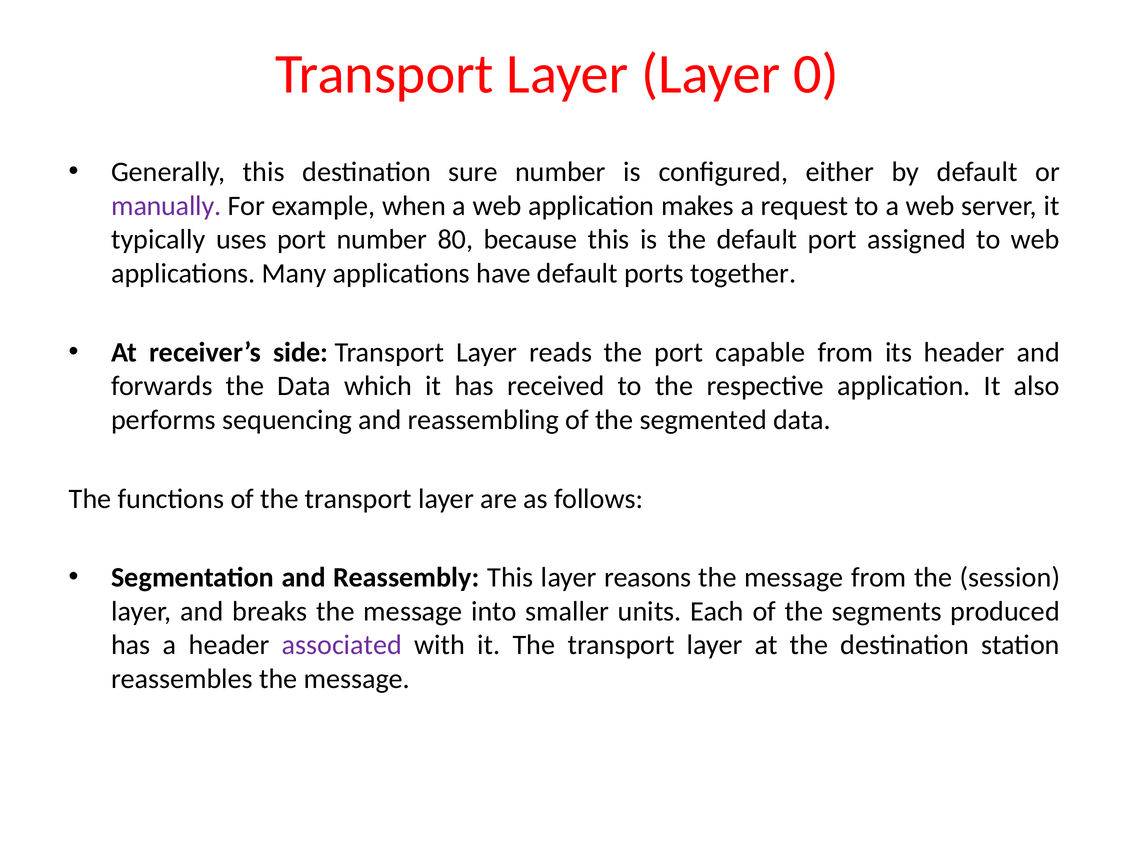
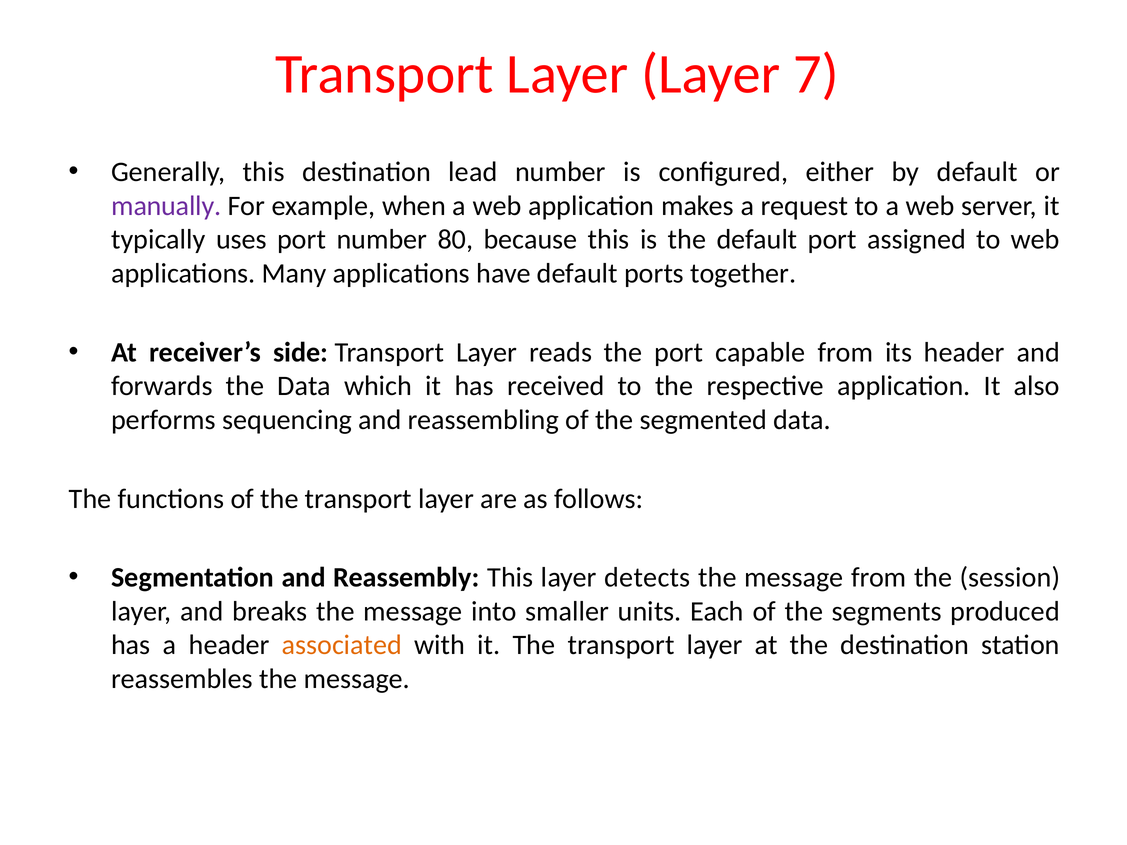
0: 0 -> 7
sure: sure -> lead
reasons: reasons -> detects
associated colour: purple -> orange
